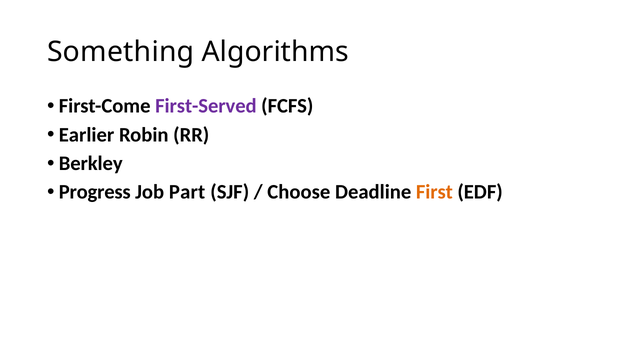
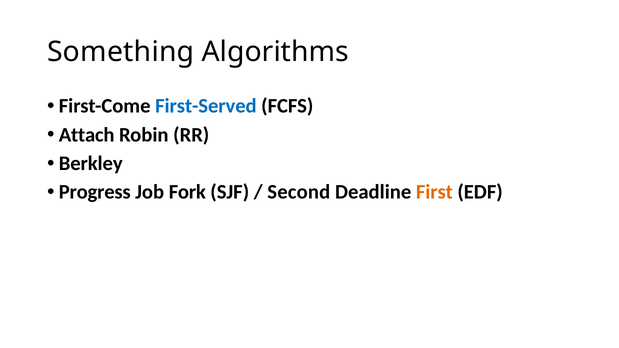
First-Served colour: purple -> blue
Earlier: Earlier -> Attach
Part: Part -> Fork
Choose: Choose -> Second
